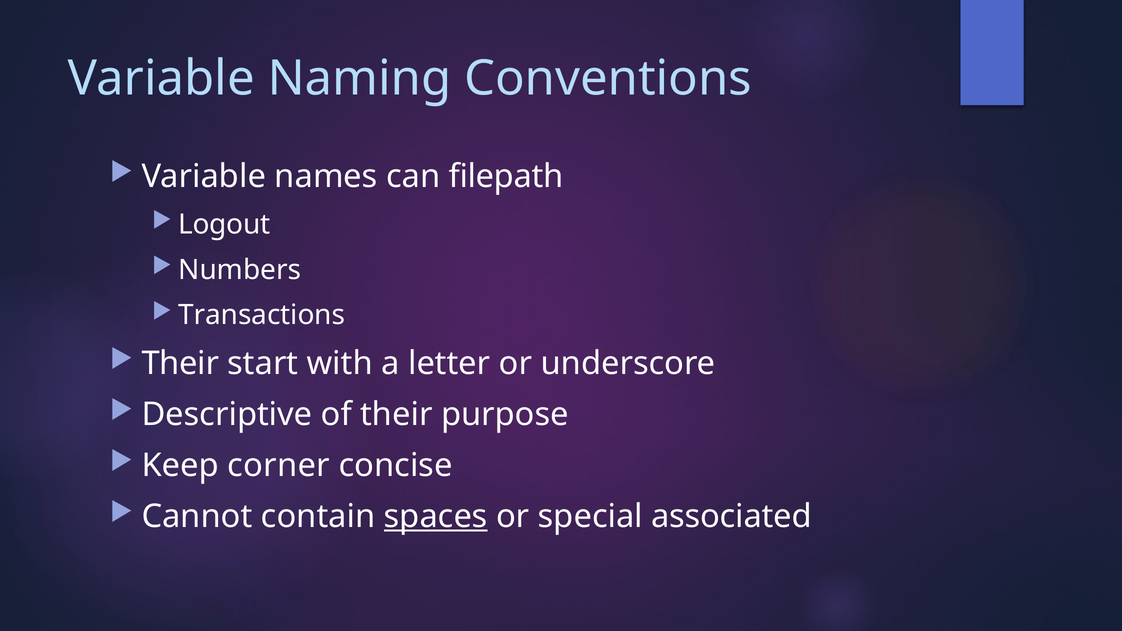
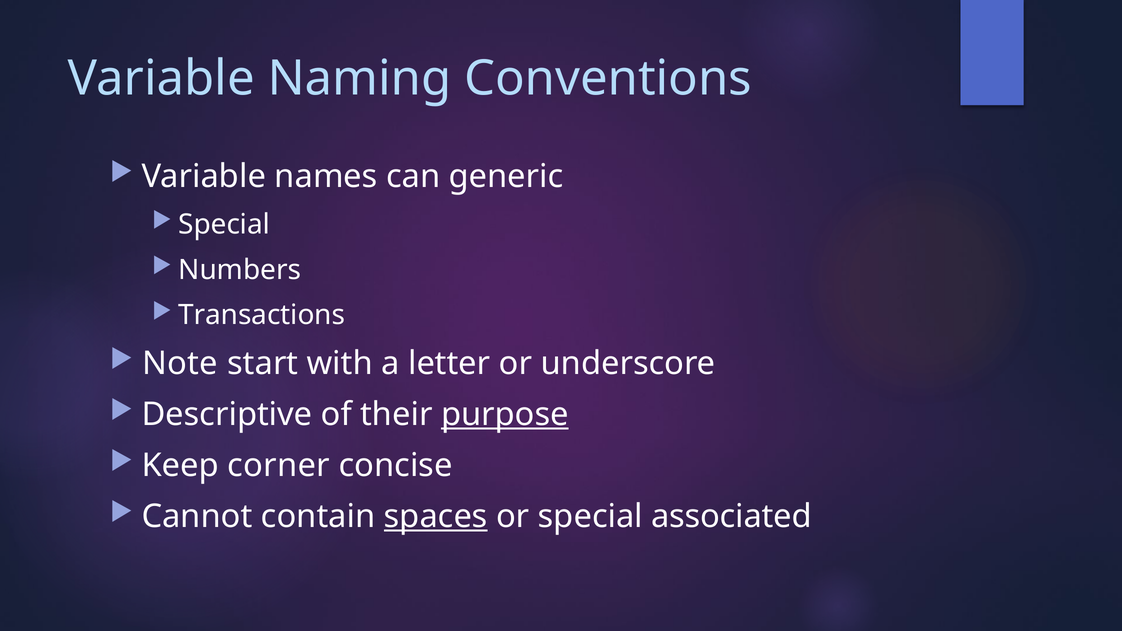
filepath: filepath -> generic
Logout at (224, 225): Logout -> Special
Their at (180, 364): Their -> Note
purpose underline: none -> present
